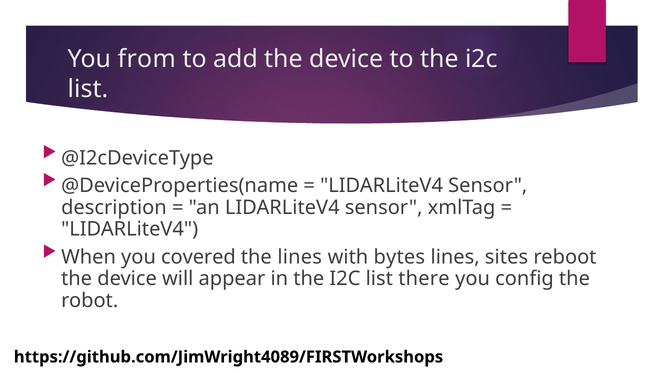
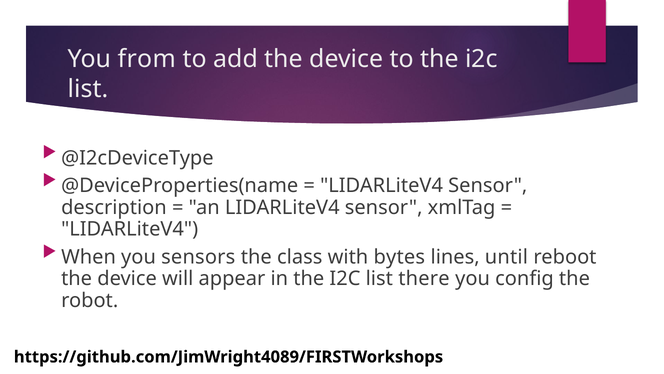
covered: covered -> sensors
the lines: lines -> class
sites: sites -> until
